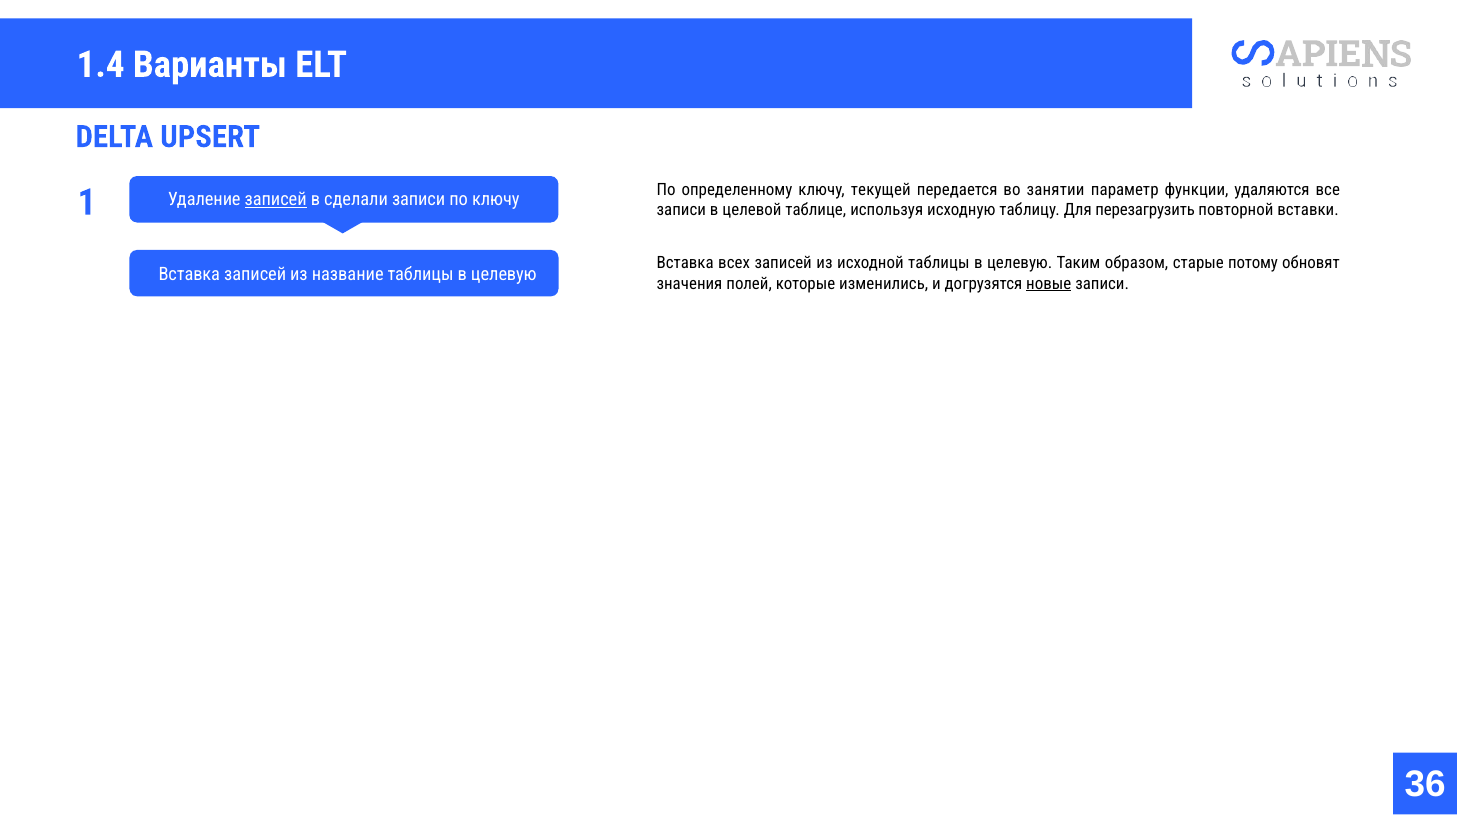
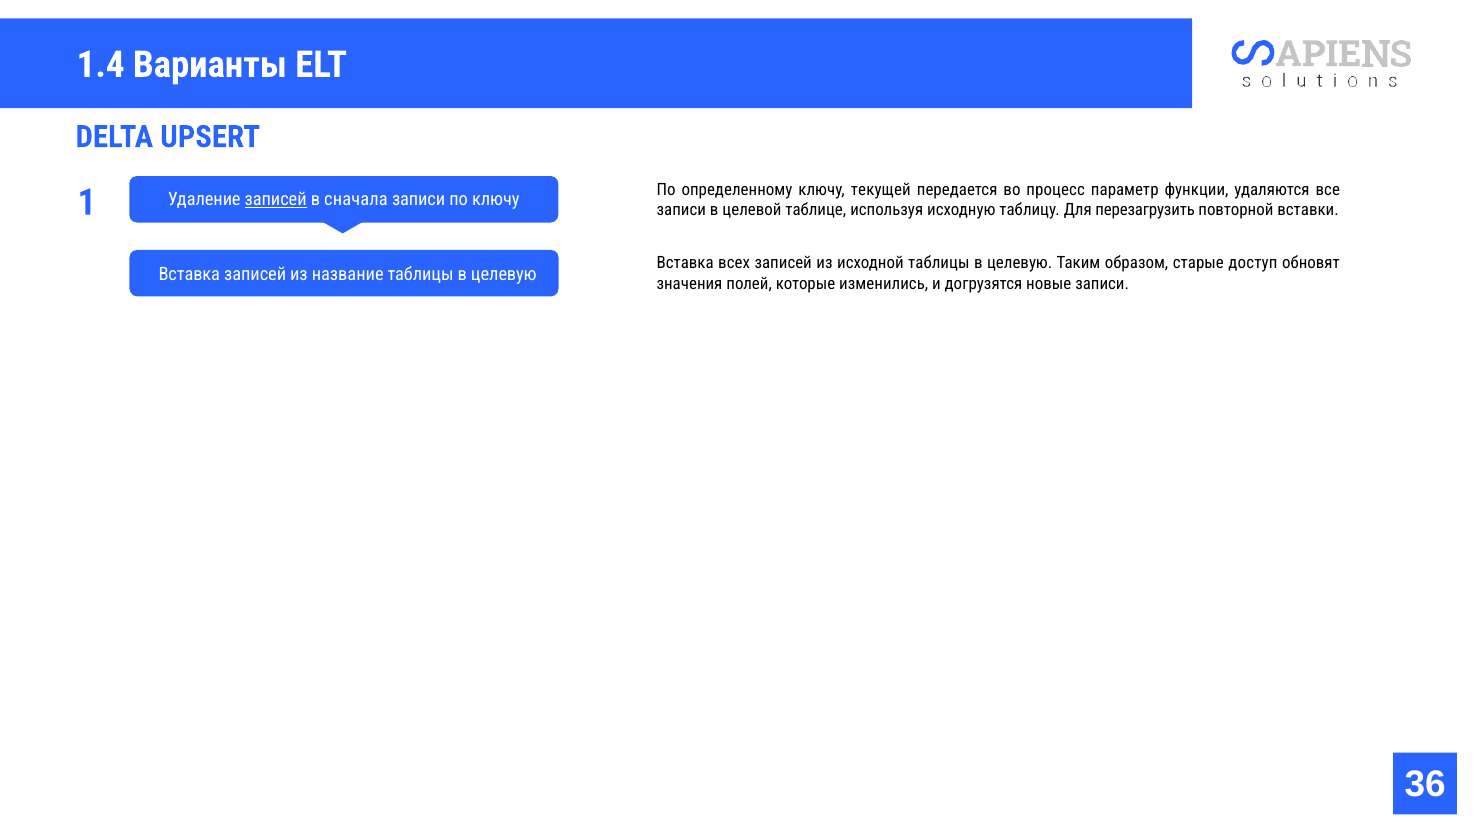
занятии: занятии -> процесс
сделали: сделали -> сначала
потому: потому -> доступ
новые underline: present -> none
